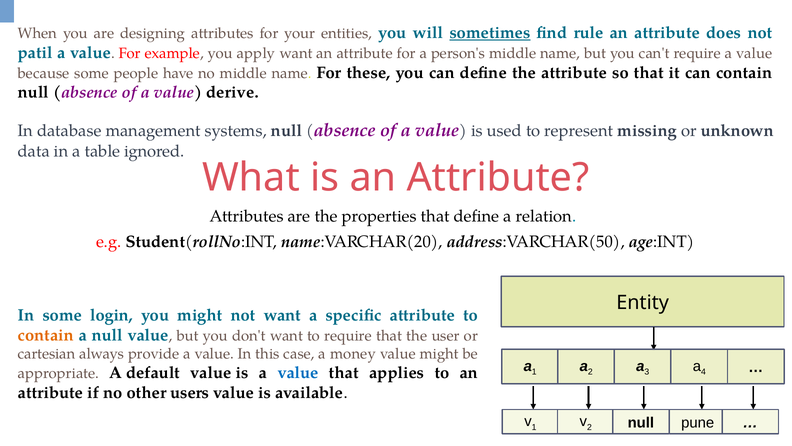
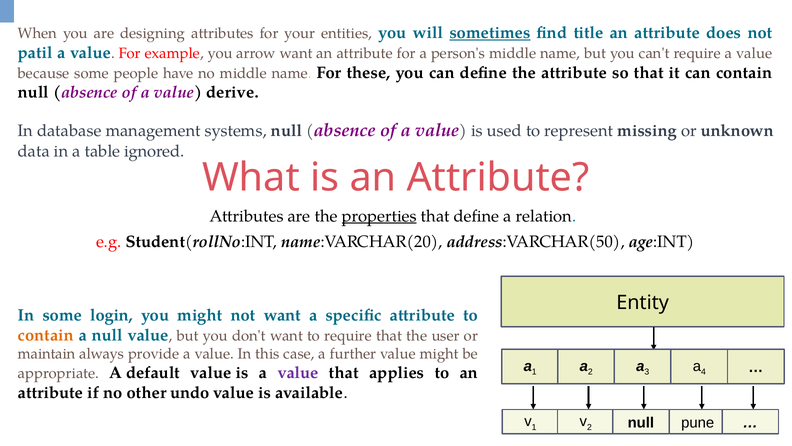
rule: rule -> title
apply: apply -> arrow
properties underline: none -> present
cartesian: cartesian -> maintain
money: money -> further
value at (298, 373) colour: blue -> purple
users: users -> undo
